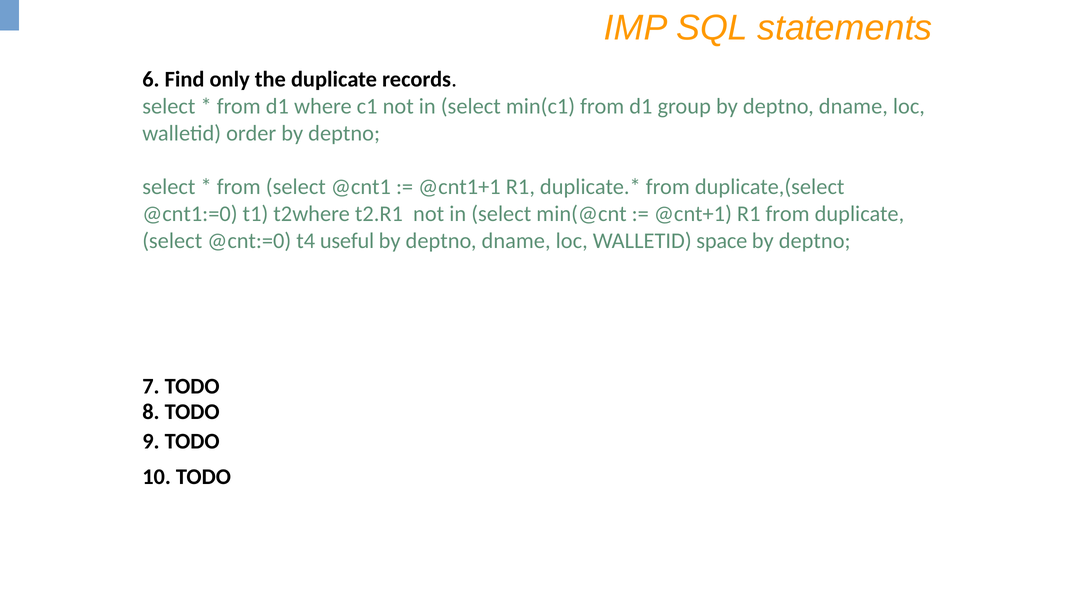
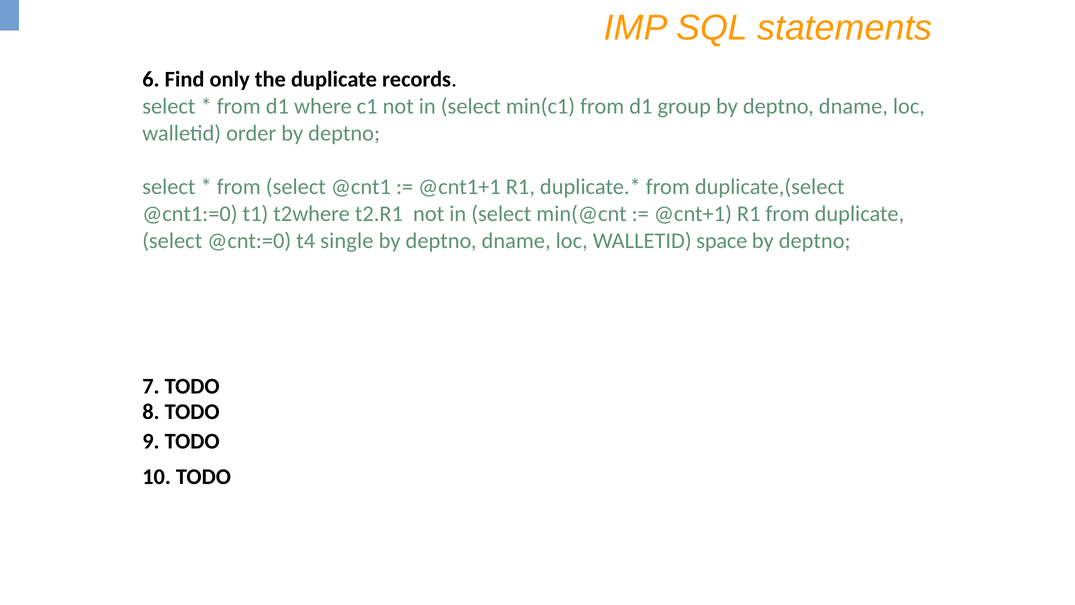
useful: useful -> single
